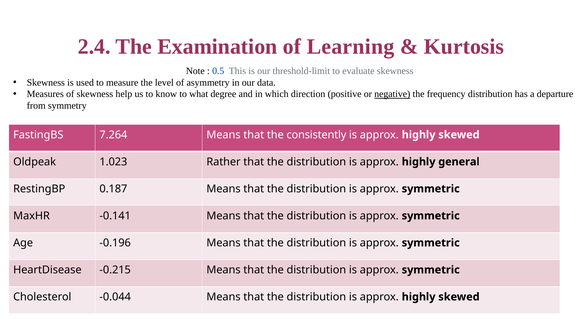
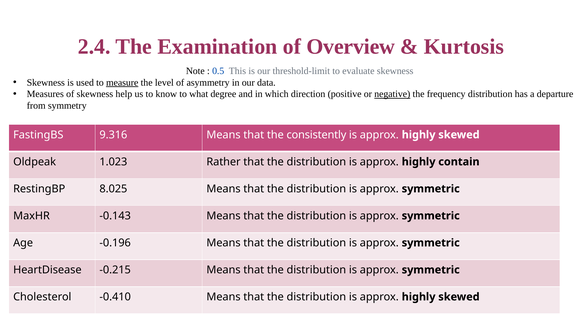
Learning: Learning -> Overview
measure underline: none -> present
7.264: 7.264 -> 9.316
general: general -> contain
0.187: 0.187 -> 8.025
-0.141: -0.141 -> -0.143
-0.044: -0.044 -> -0.410
